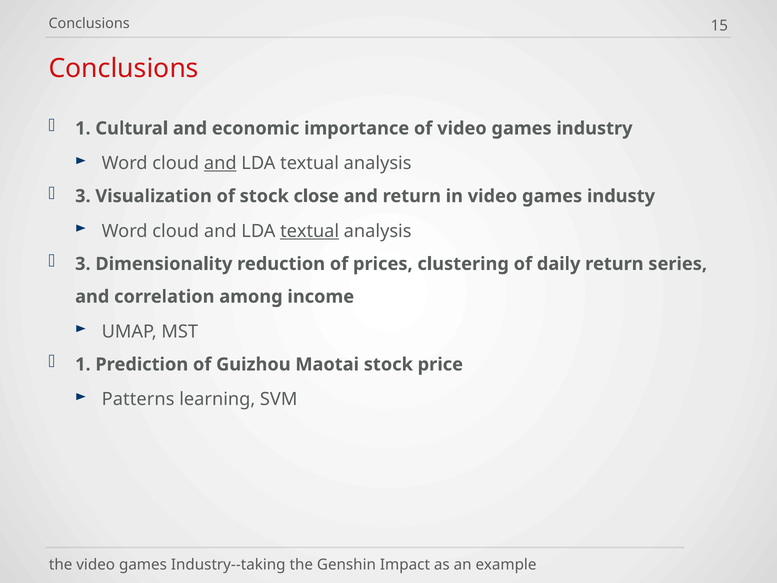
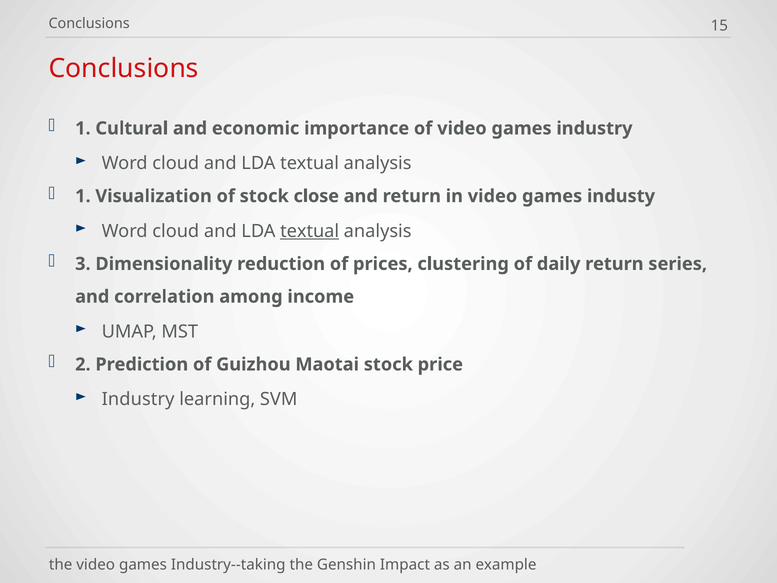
and at (220, 163) underline: present -> none
3 at (83, 196): 3 -> 1
1 at (83, 364): 1 -> 2
Patterns at (138, 399): Patterns -> Industry
